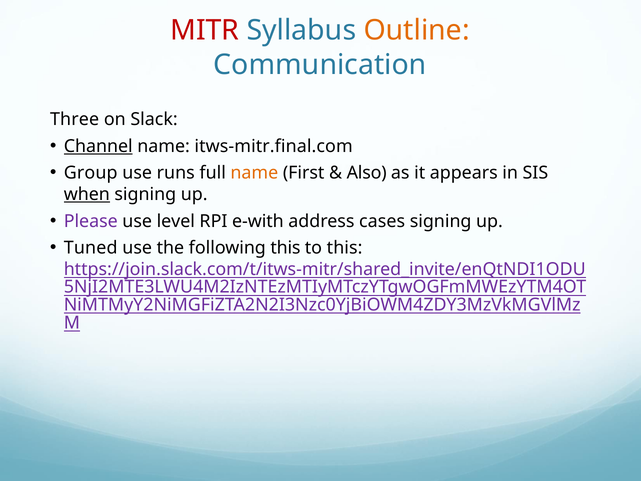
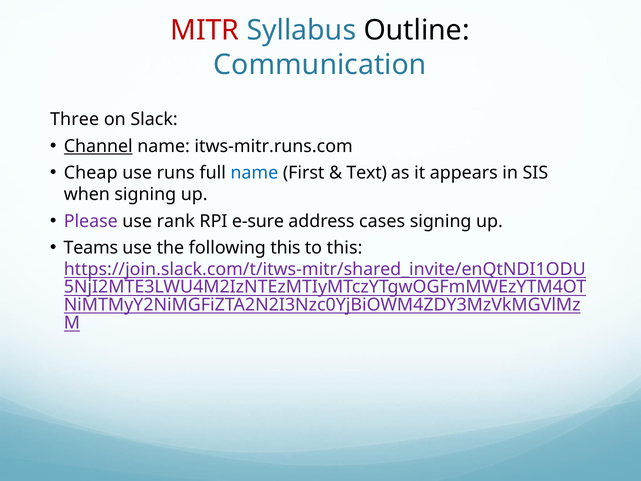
Outline colour: orange -> black
itws-mitr.final.com: itws-mitr.final.com -> itws-mitr.runs.com
Group: Group -> Cheap
name at (254, 173) colour: orange -> blue
Also: Also -> Text
when underline: present -> none
level: level -> rank
e-with: e-with -> e-sure
Tuned: Tuned -> Teams
